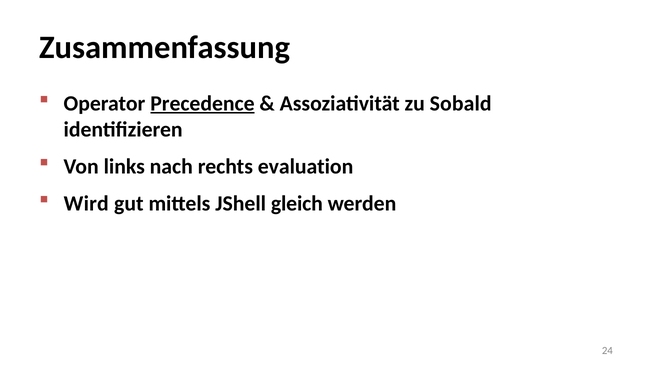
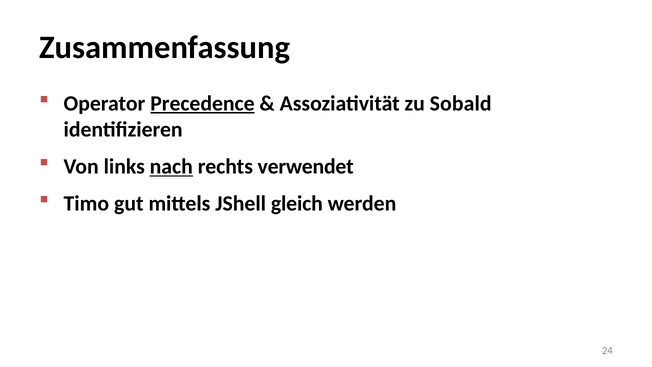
nach underline: none -> present
evaluation: evaluation -> verwendet
Wird: Wird -> Timo
